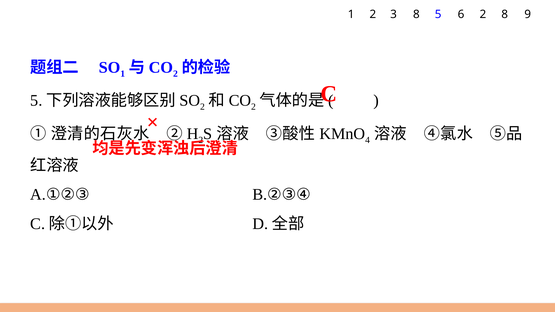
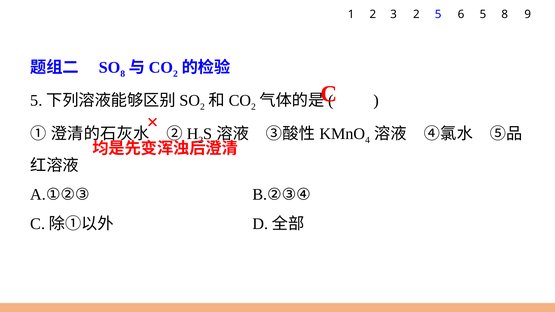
3 8: 8 -> 2
6 2: 2 -> 5
1 at (123, 74): 1 -> 8
